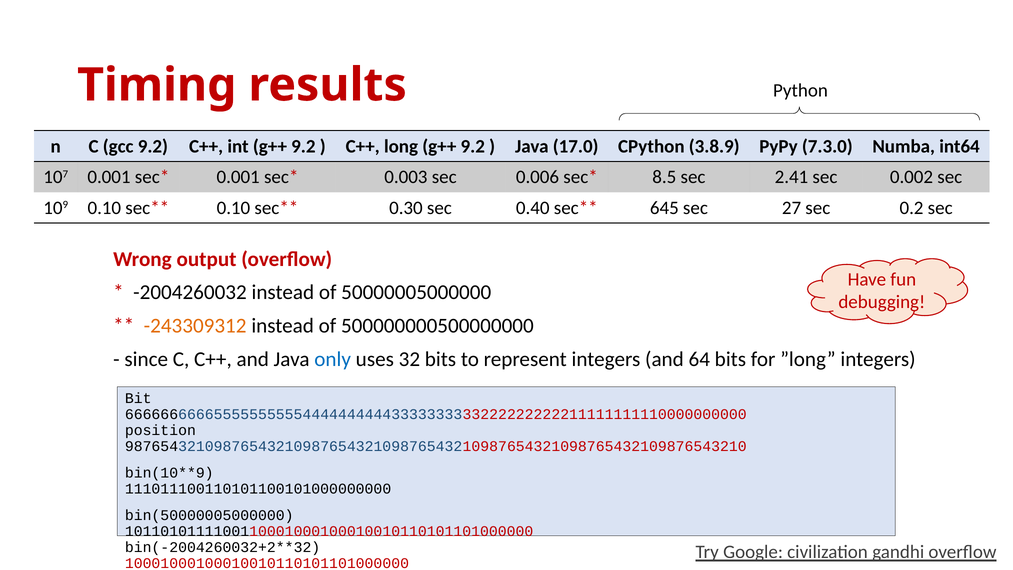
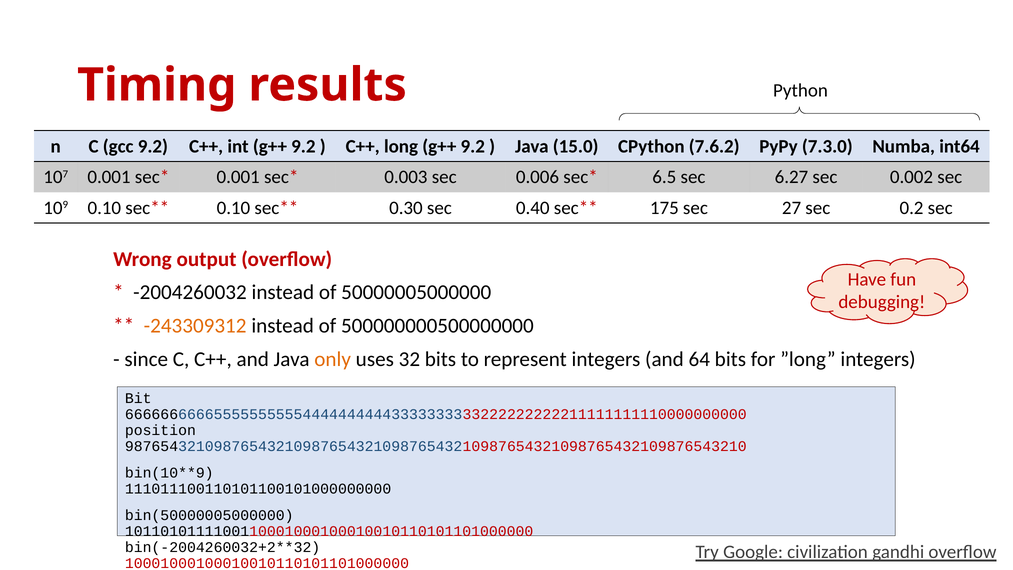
17.0: 17.0 -> 15.0
3.8.9: 3.8.9 -> 7.6.2
8.5: 8.5 -> 6.5
2.41: 2.41 -> 6.27
645: 645 -> 175
only colour: blue -> orange
